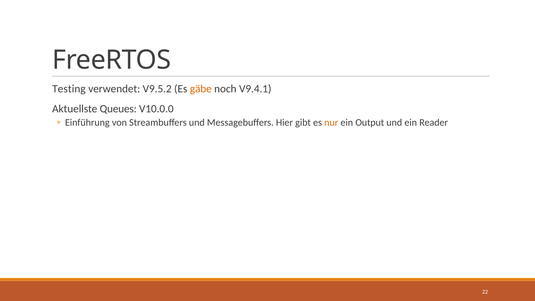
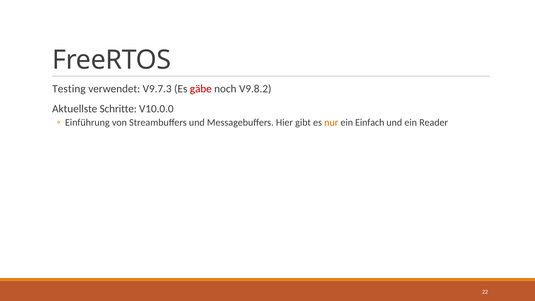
V9.5.2: V9.5.2 -> V9.7.3
gäbe colour: orange -> red
V9.4.1: V9.4.1 -> V9.8.2
Queues: Queues -> Schritte
Output: Output -> Einfach
